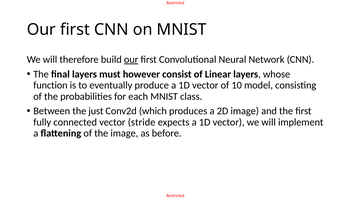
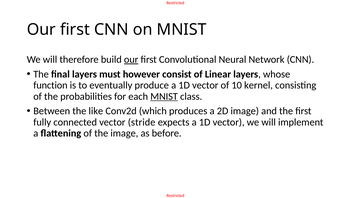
model: model -> kernel
MNIST at (164, 96) underline: none -> present
just: just -> like
